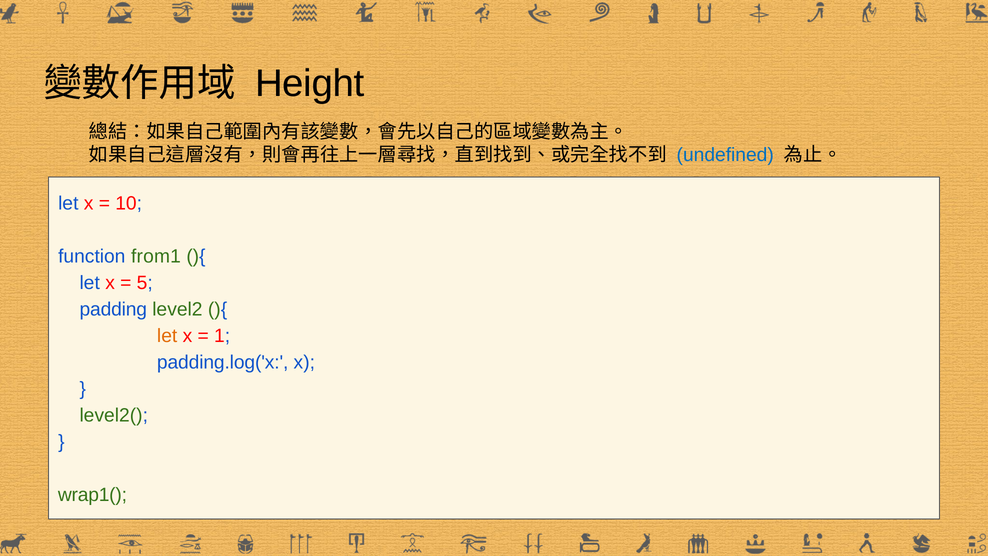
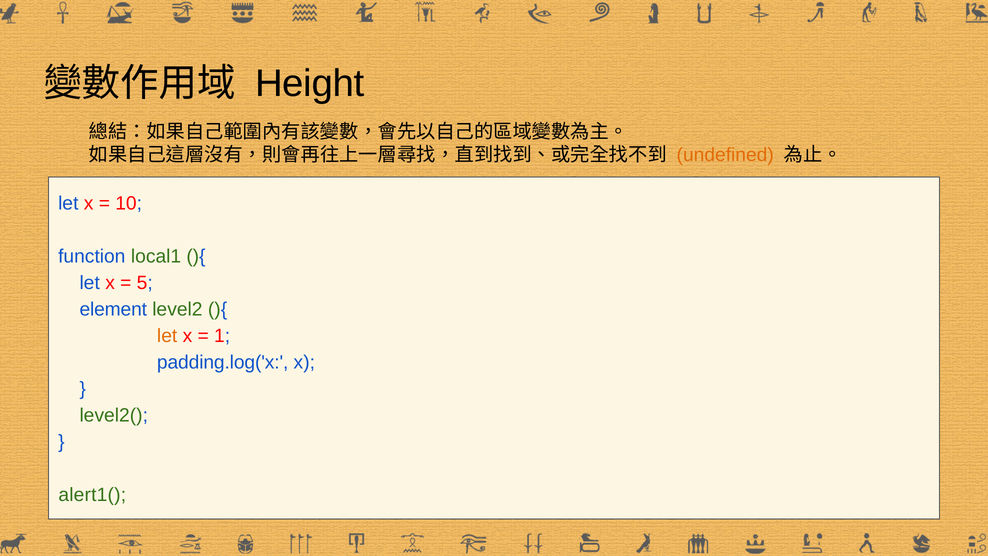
undefined colour: blue -> orange
from1: from1 -> local1
padding: padding -> element
wrap1(: wrap1( -> alert1(
